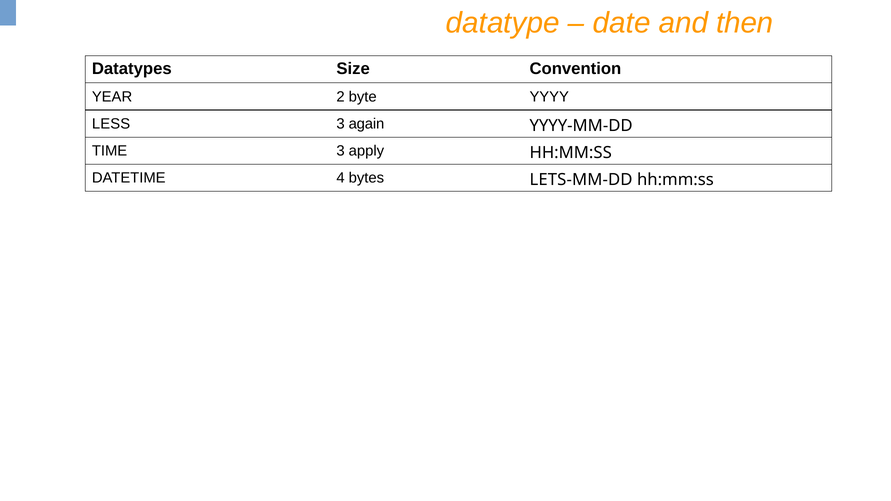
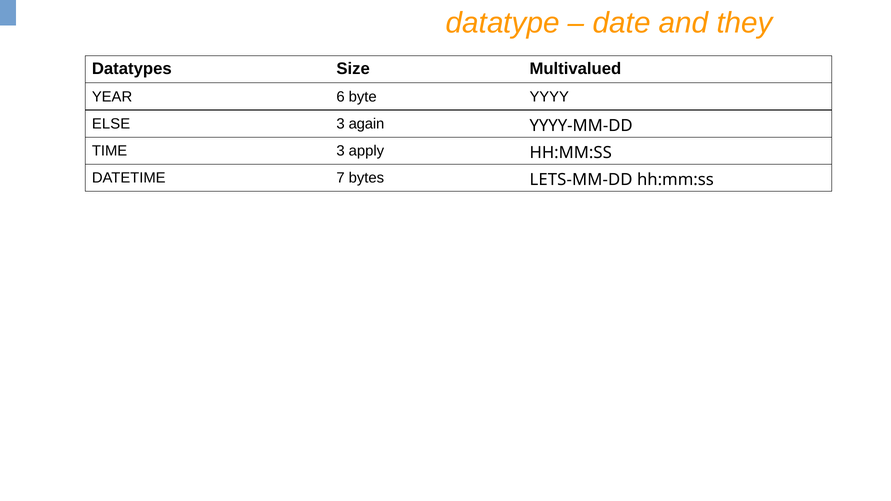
then: then -> they
Convention: Convention -> Multivalued
2: 2 -> 6
LESS: LESS -> ELSE
4: 4 -> 7
